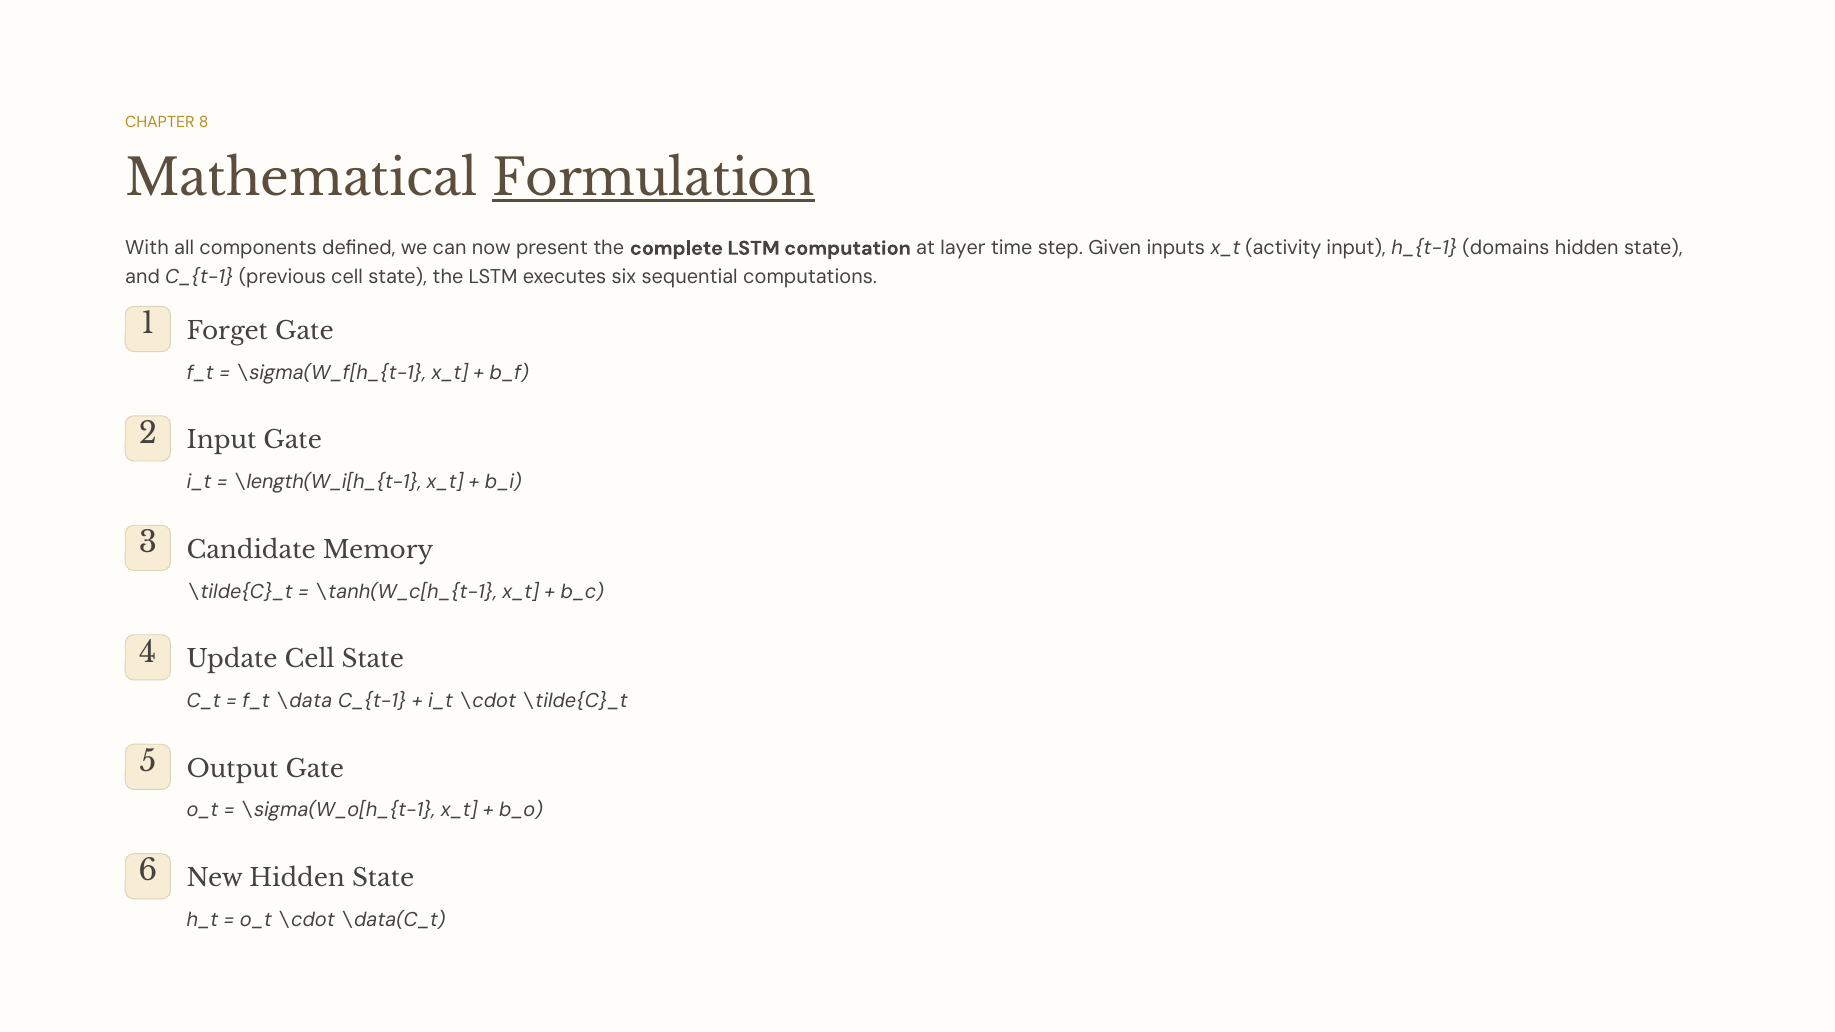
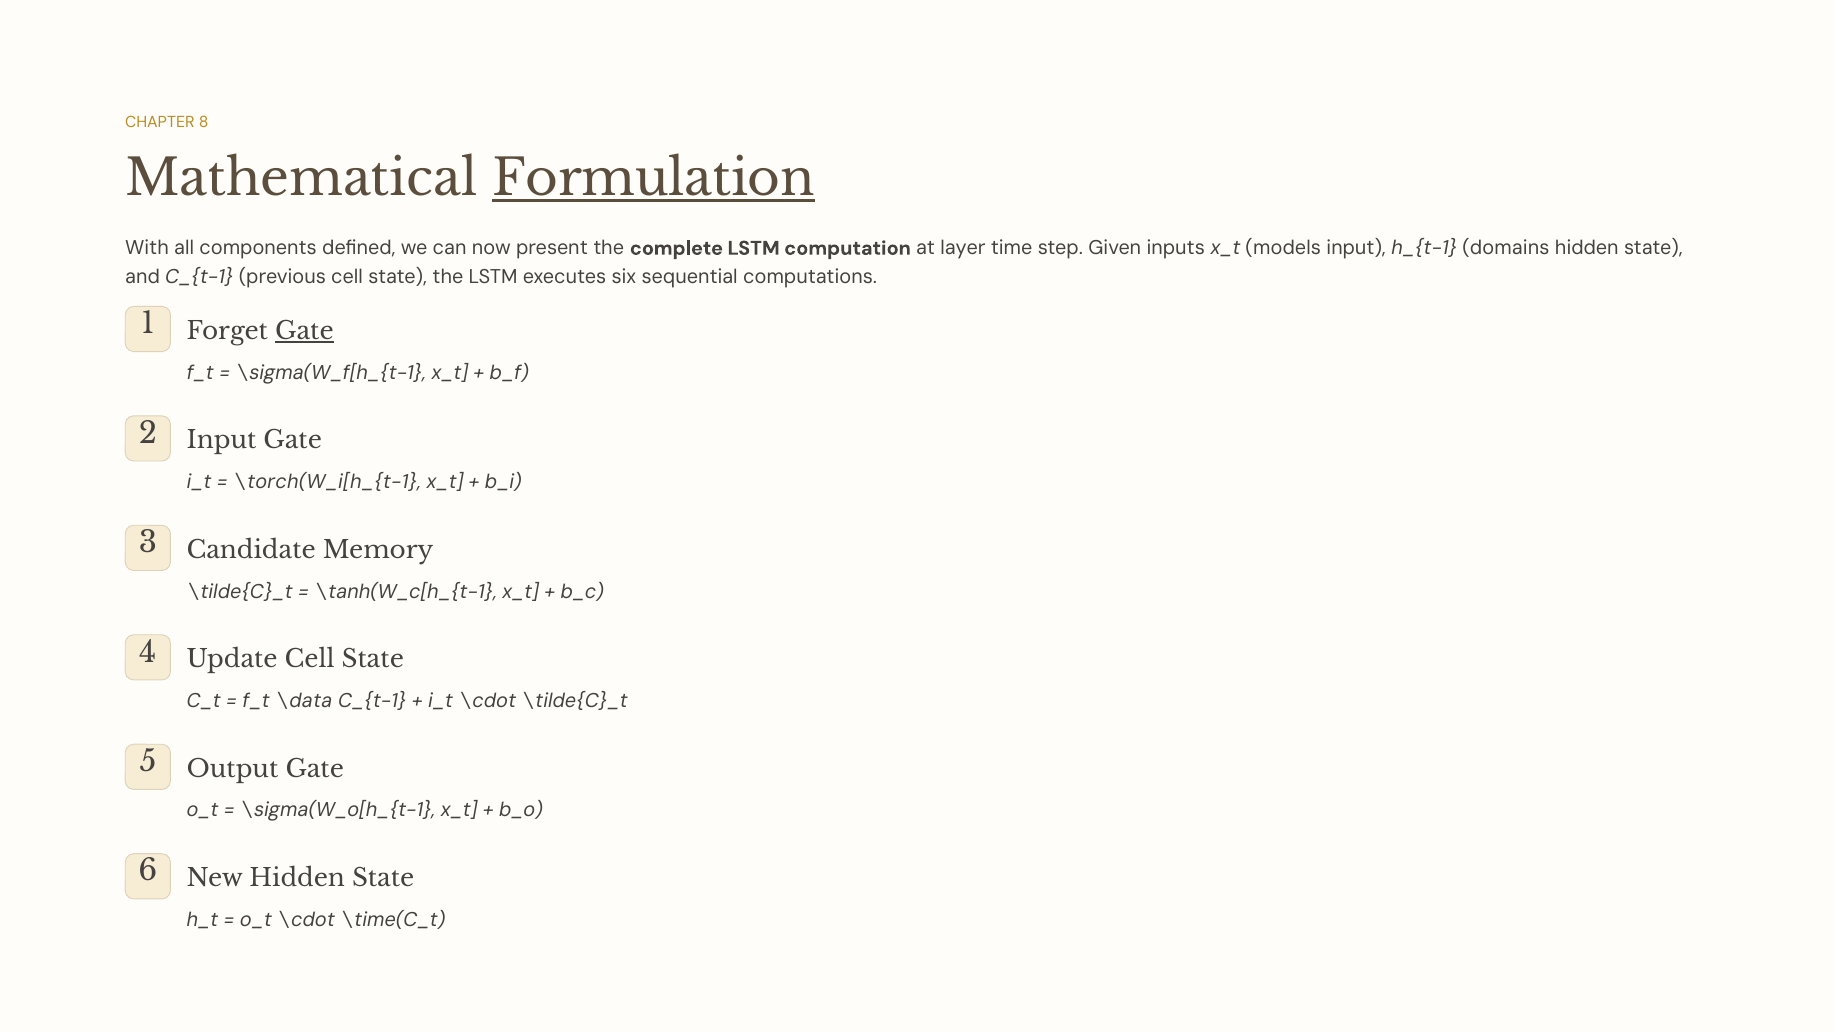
activity: activity -> models
Gate at (304, 331) underline: none -> present
\length(W_i[h_{t-1: \length(W_i[h_{t-1 -> \torch(W_i[h_{t-1
\data(C_t: \data(C_t -> \time(C_t
